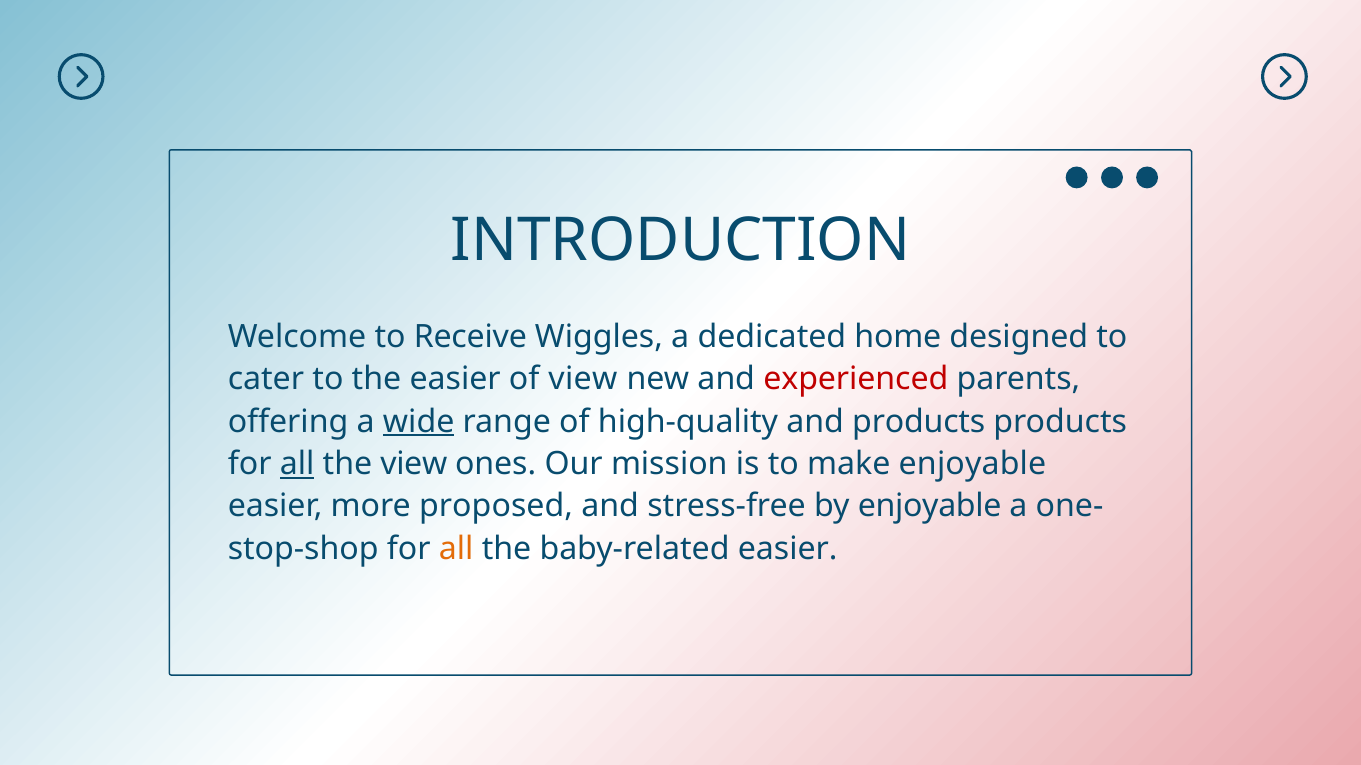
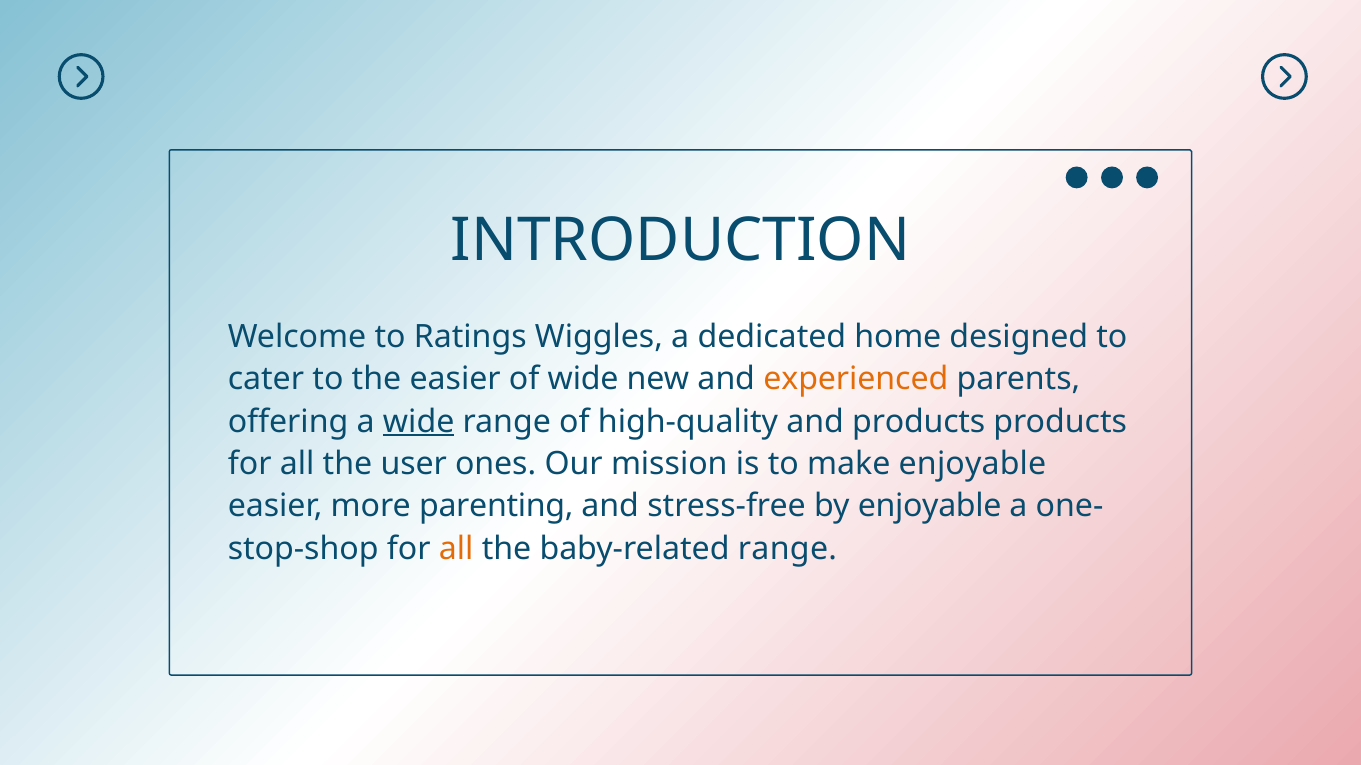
Receive: Receive -> Ratings
of view: view -> wide
experienced colour: red -> orange
all at (297, 464) underline: present -> none
the view: view -> user
proposed: proposed -> parenting
baby-related easier: easier -> range
